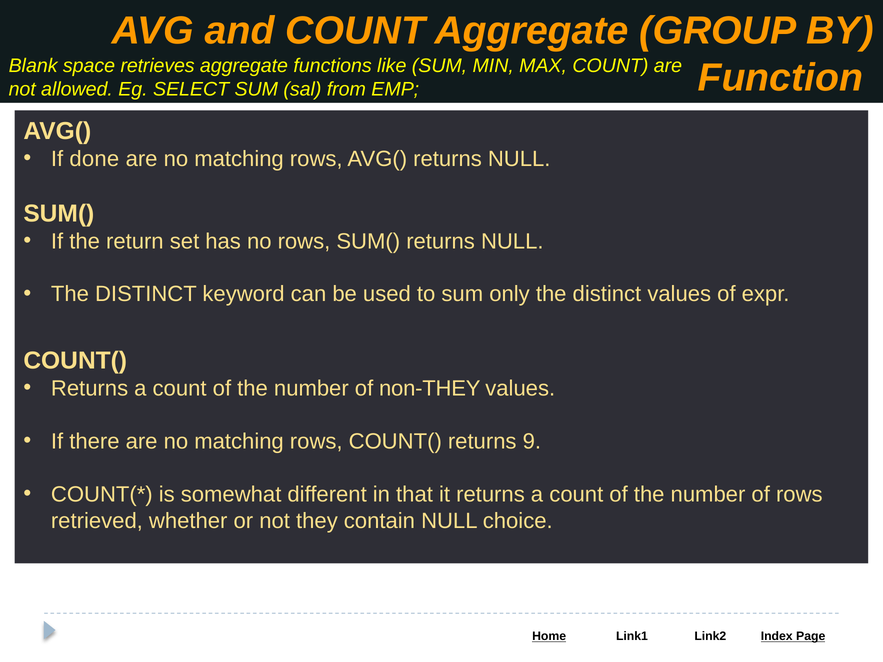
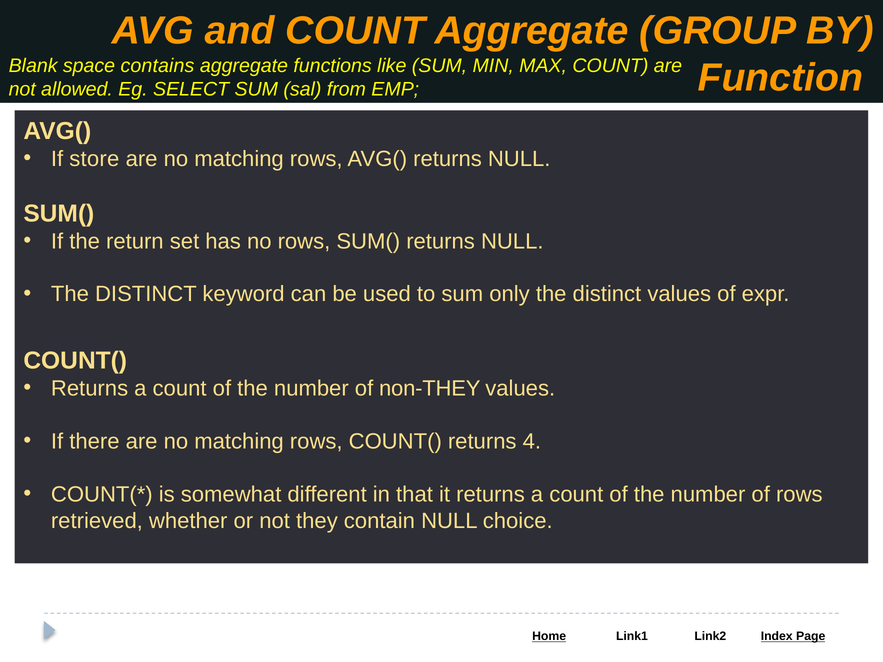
retrieves: retrieves -> contains
done: done -> store
9: 9 -> 4
